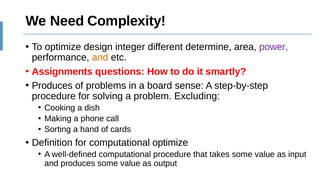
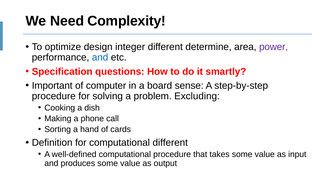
and at (100, 57) colour: orange -> blue
Assignments: Assignments -> Specification
Produces at (52, 85): Produces -> Important
problems: problems -> computer
computational optimize: optimize -> different
